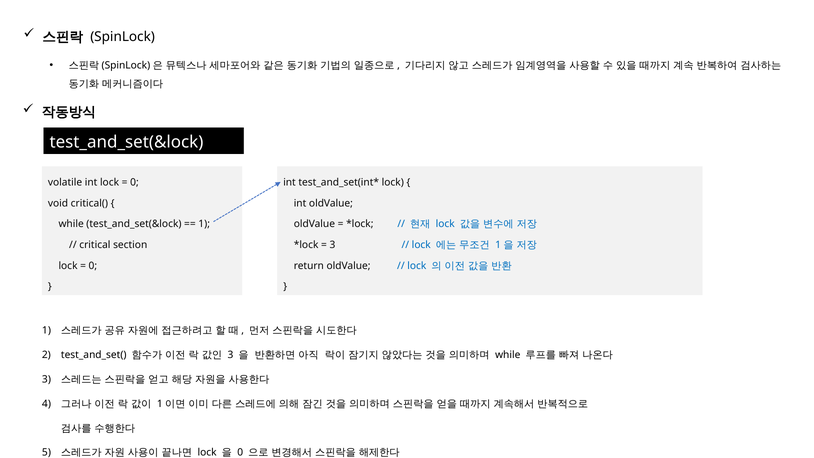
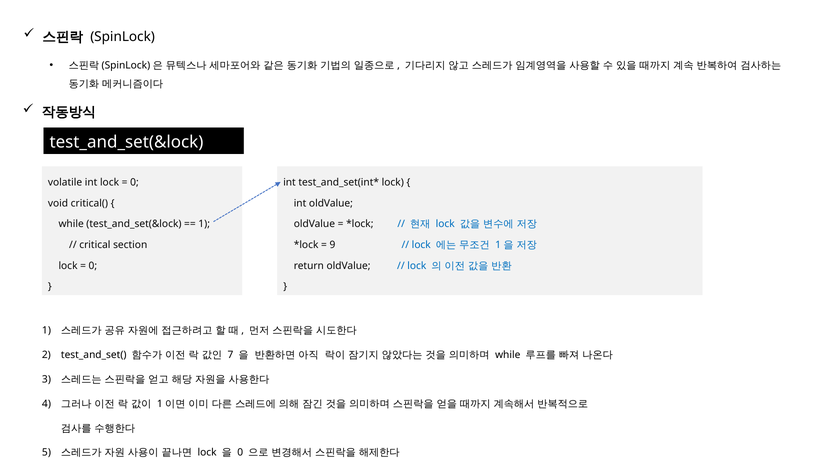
3 at (332, 245): 3 -> 9
3 at (231, 355): 3 -> 7
